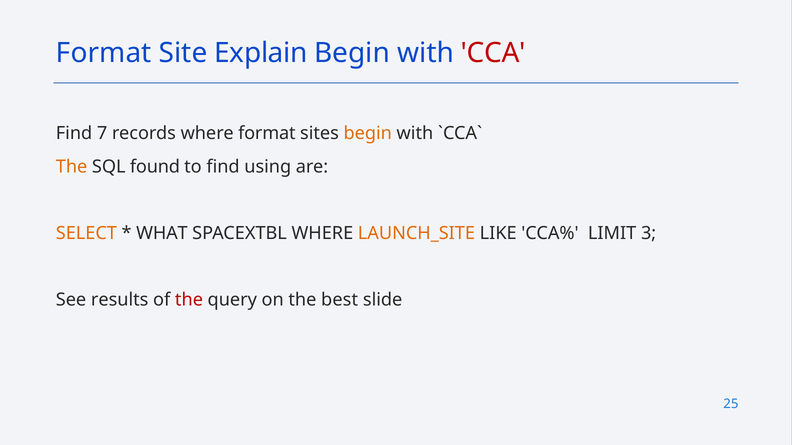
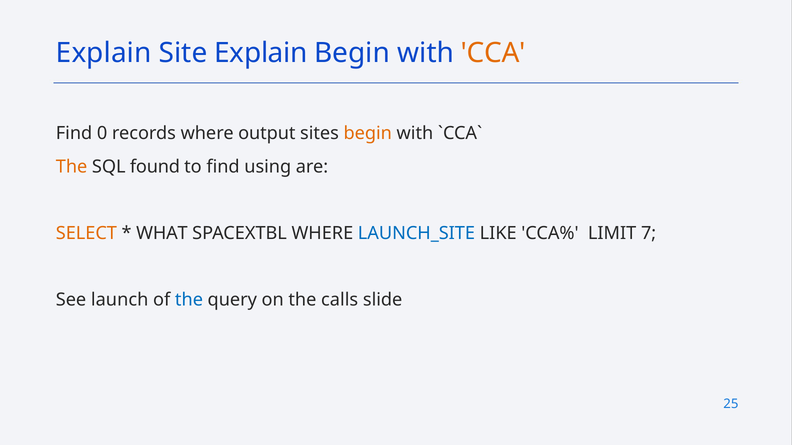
Format at (104, 53): Format -> Explain
CCA colour: red -> orange
7: 7 -> 0
where format: format -> output
LAUNCH_SITE colour: orange -> blue
3: 3 -> 7
results: results -> launch
the at (189, 300) colour: red -> blue
best: best -> calls
